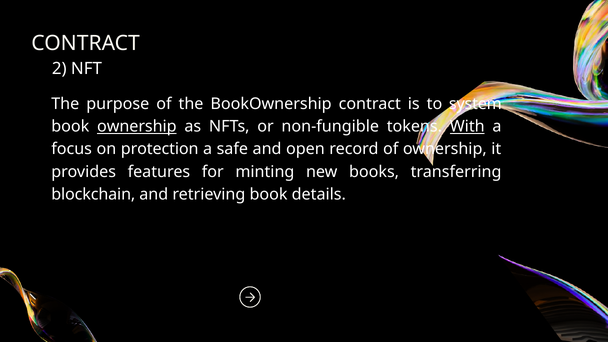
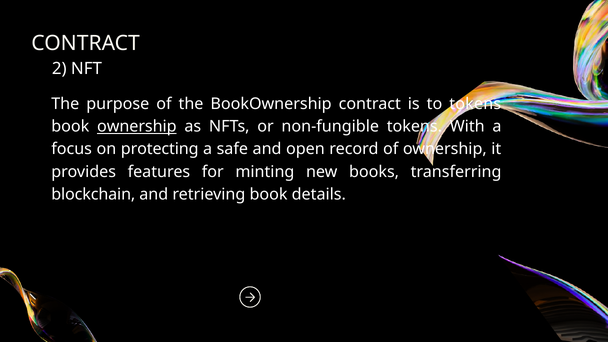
to system: system -> tokens
With underline: present -> none
protection: protection -> protecting
